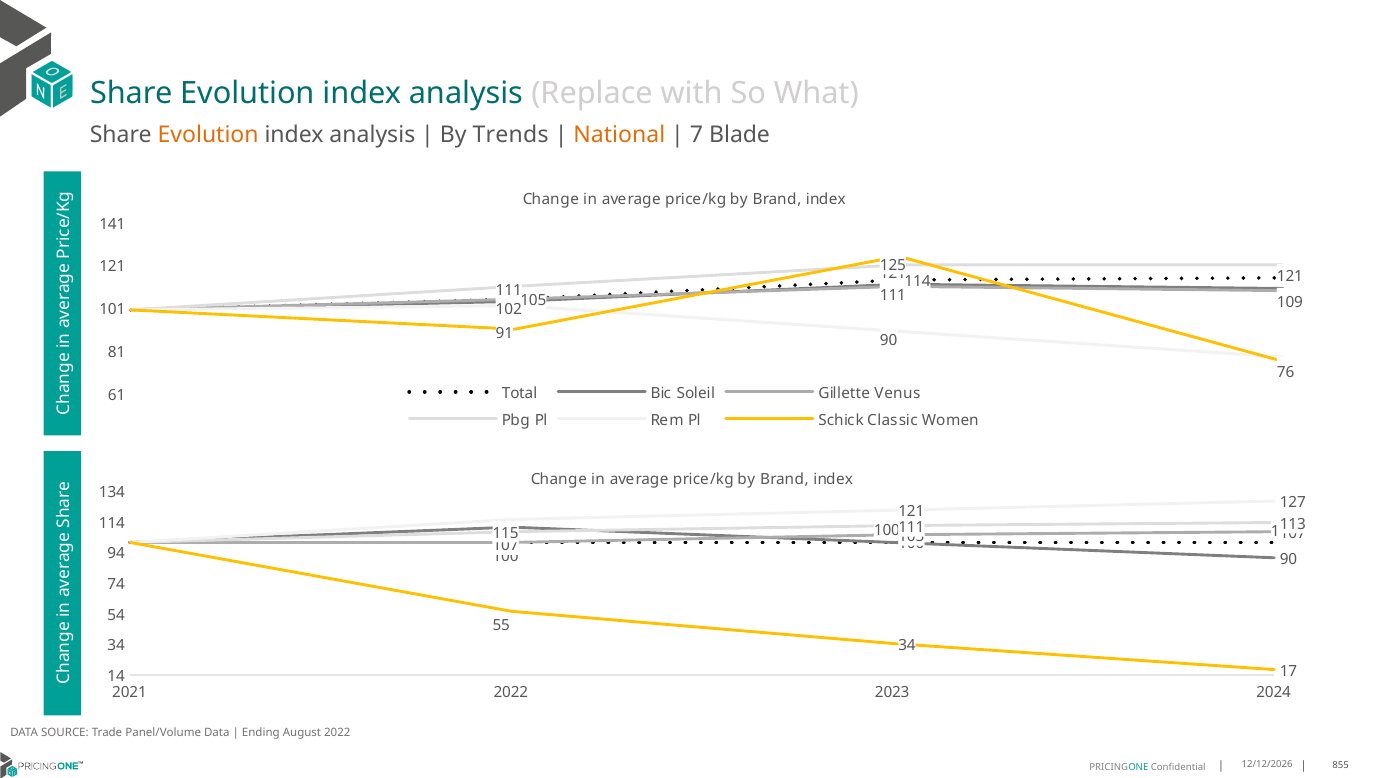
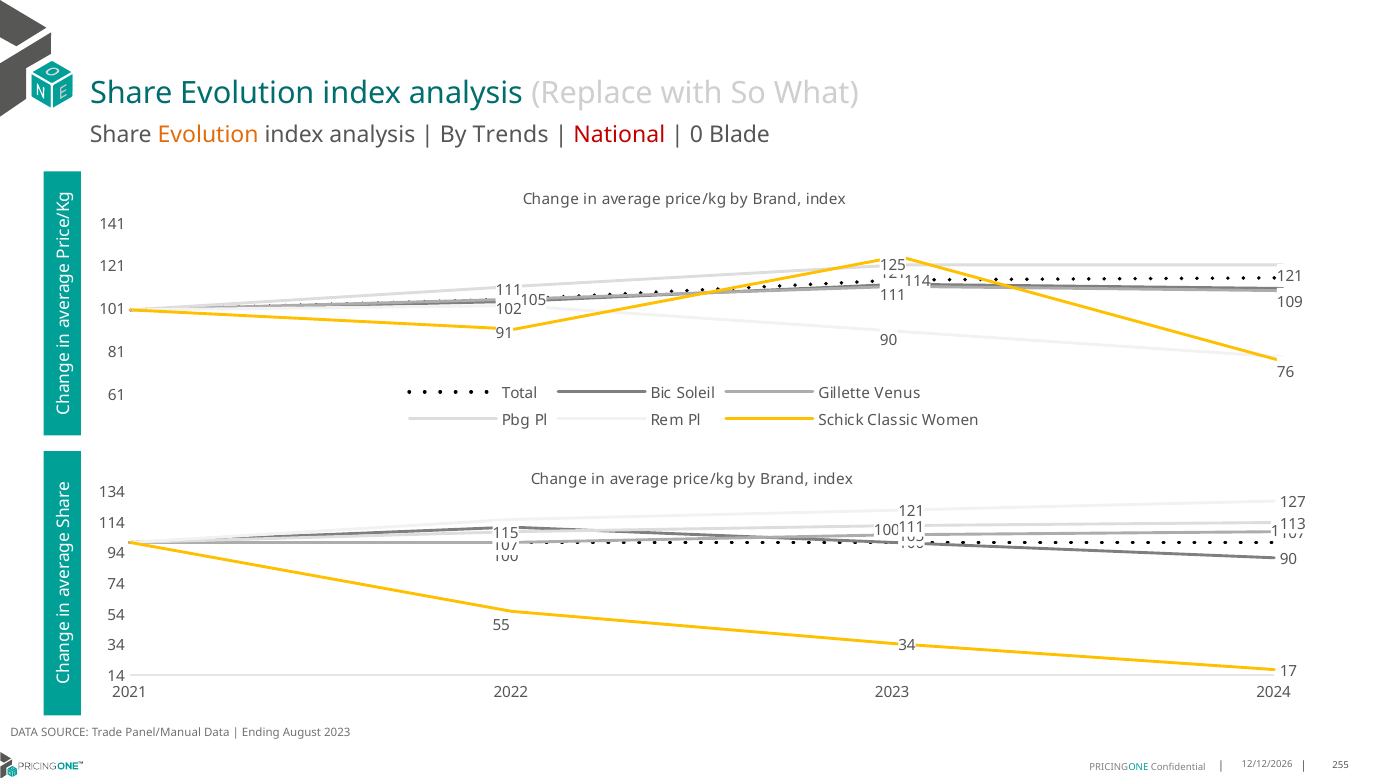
National colour: orange -> red
7: 7 -> 0
Panel/Volume: Panel/Volume -> Panel/Manual
August 2022: 2022 -> 2023
855: 855 -> 255
